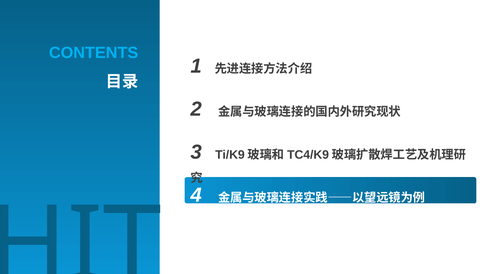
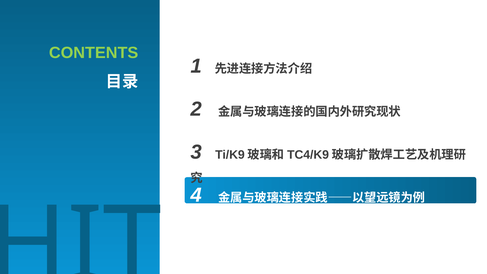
CONTENTS colour: light blue -> light green
